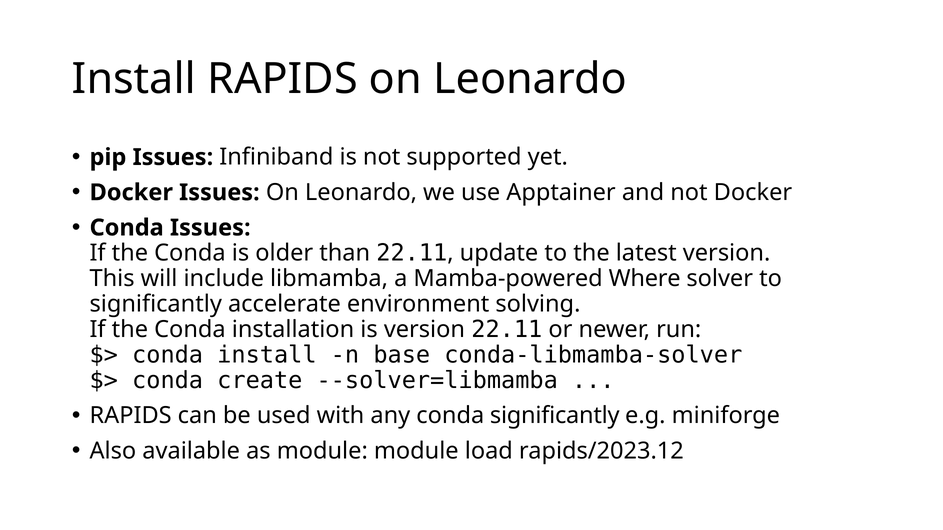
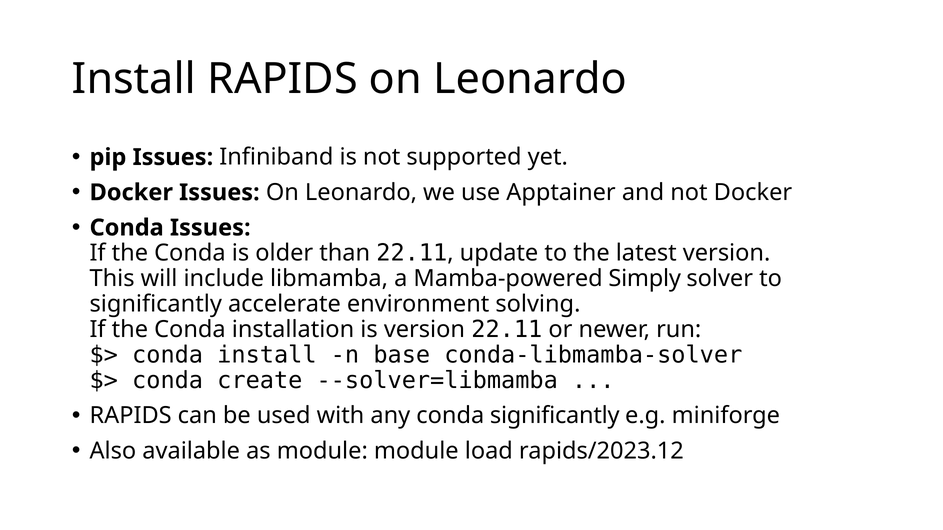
Where: Where -> Simply
